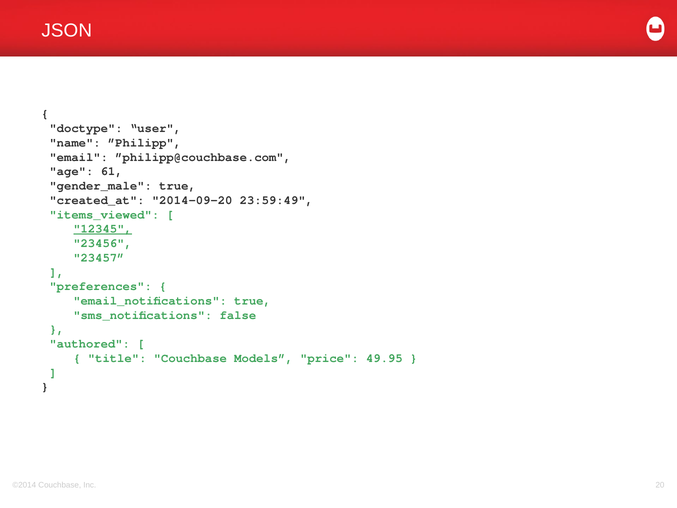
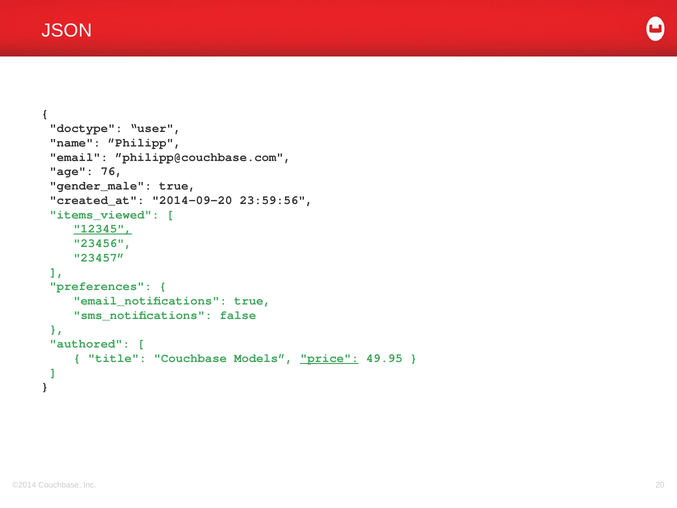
61: 61 -> 76
23:59:49: 23:59:49 -> 23:59:56
price underline: none -> present
